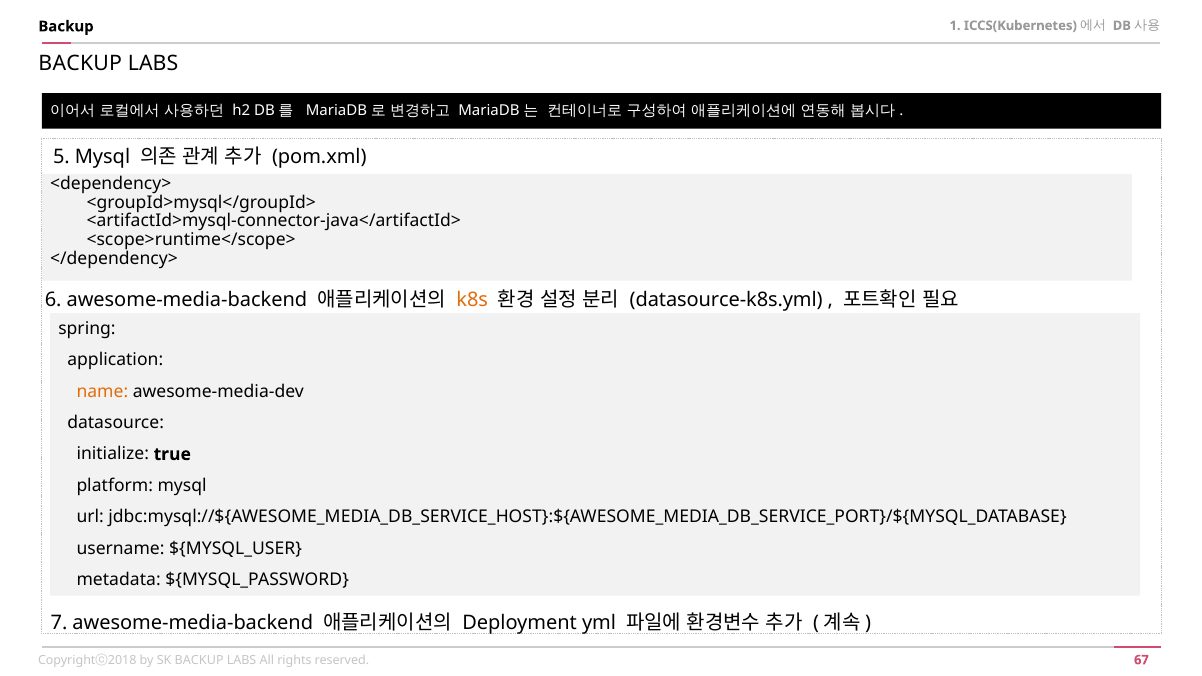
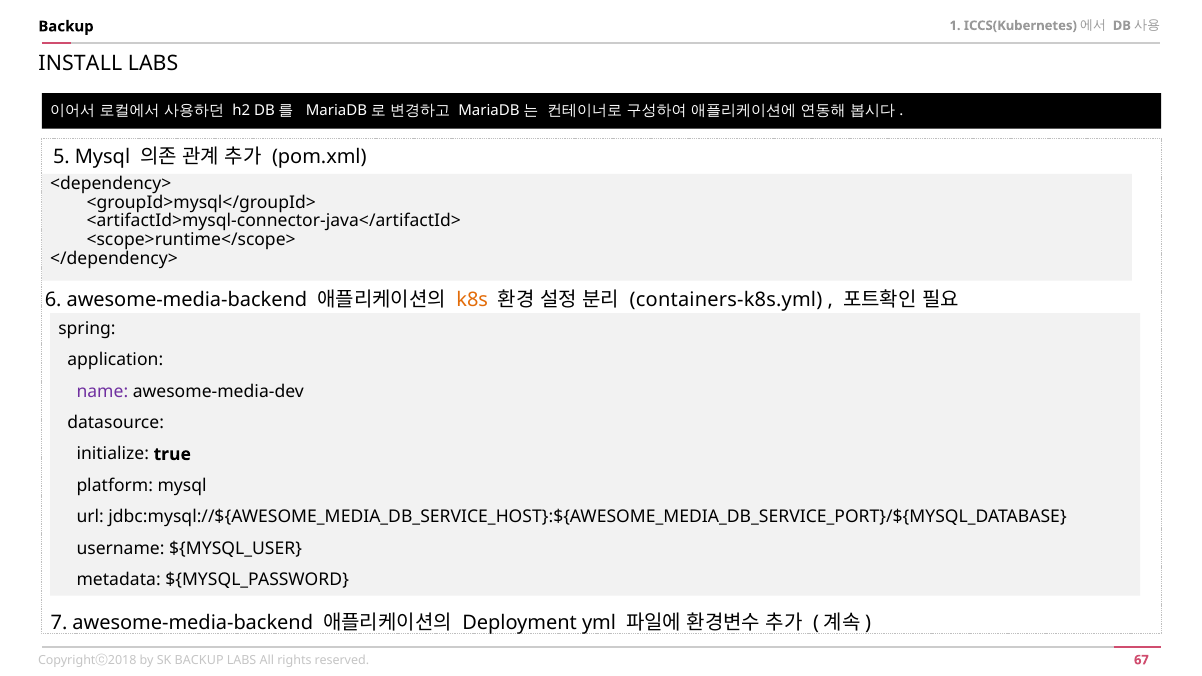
BACKUP at (80, 64): BACKUP -> INSTALL
datasource-k8s.yml: datasource-k8s.yml -> containers-k8s.yml
name colour: orange -> purple
